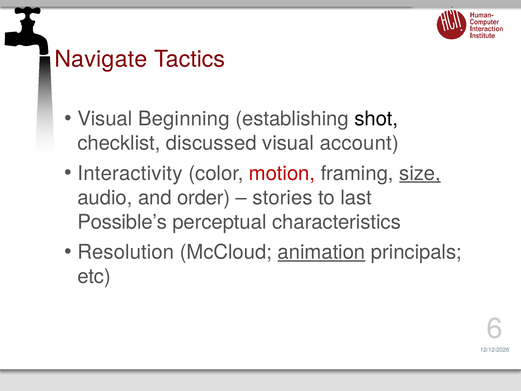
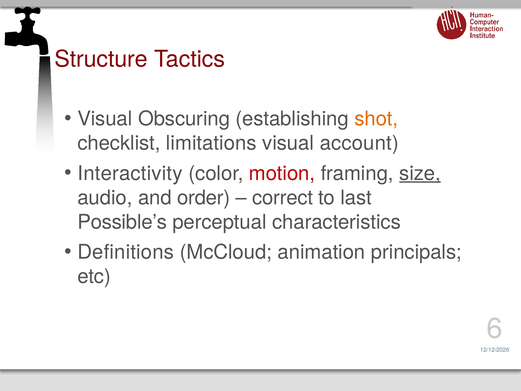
Navigate: Navigate -> Structure
Beginning: Beginning -> Obscuring
shot colour: black -> orange
discussed: discussed -> limitations
stories: stories -> correct
Resolution: Resolution -> Definitions
animation underline: present -> none
